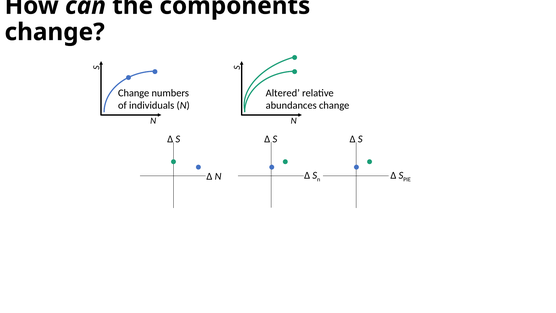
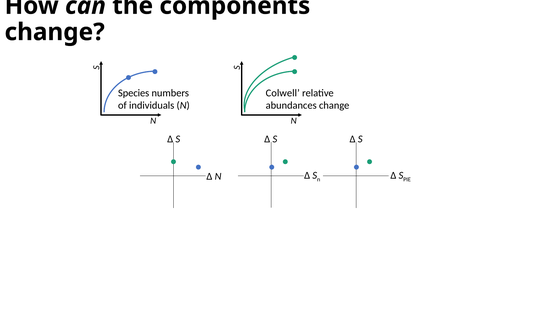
Change at (134, 93): Change -> Species
Altered: Altered -> Colwell
